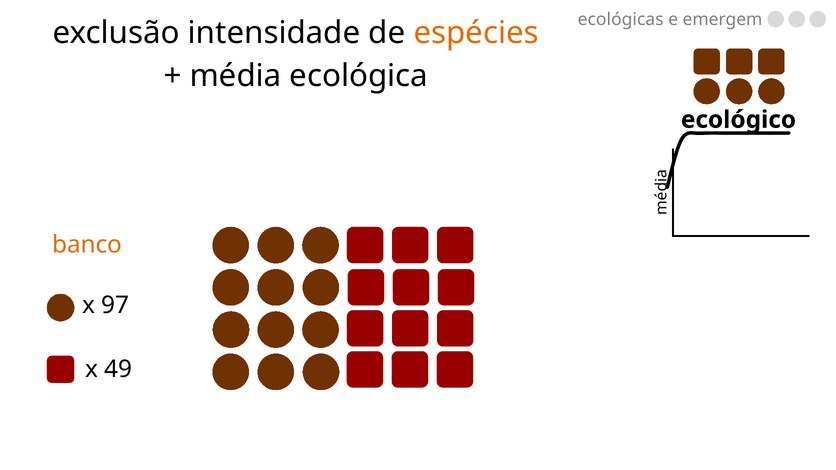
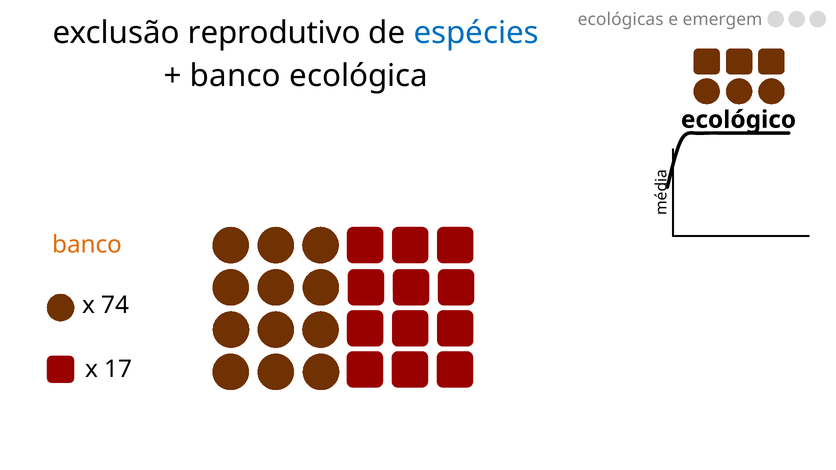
intensidade: intensidade -> reprodutivo
espécies colour: orange -> blue
média at (236, 76): média -> banco
97: 97 -> 74
49: 49 -> 17
